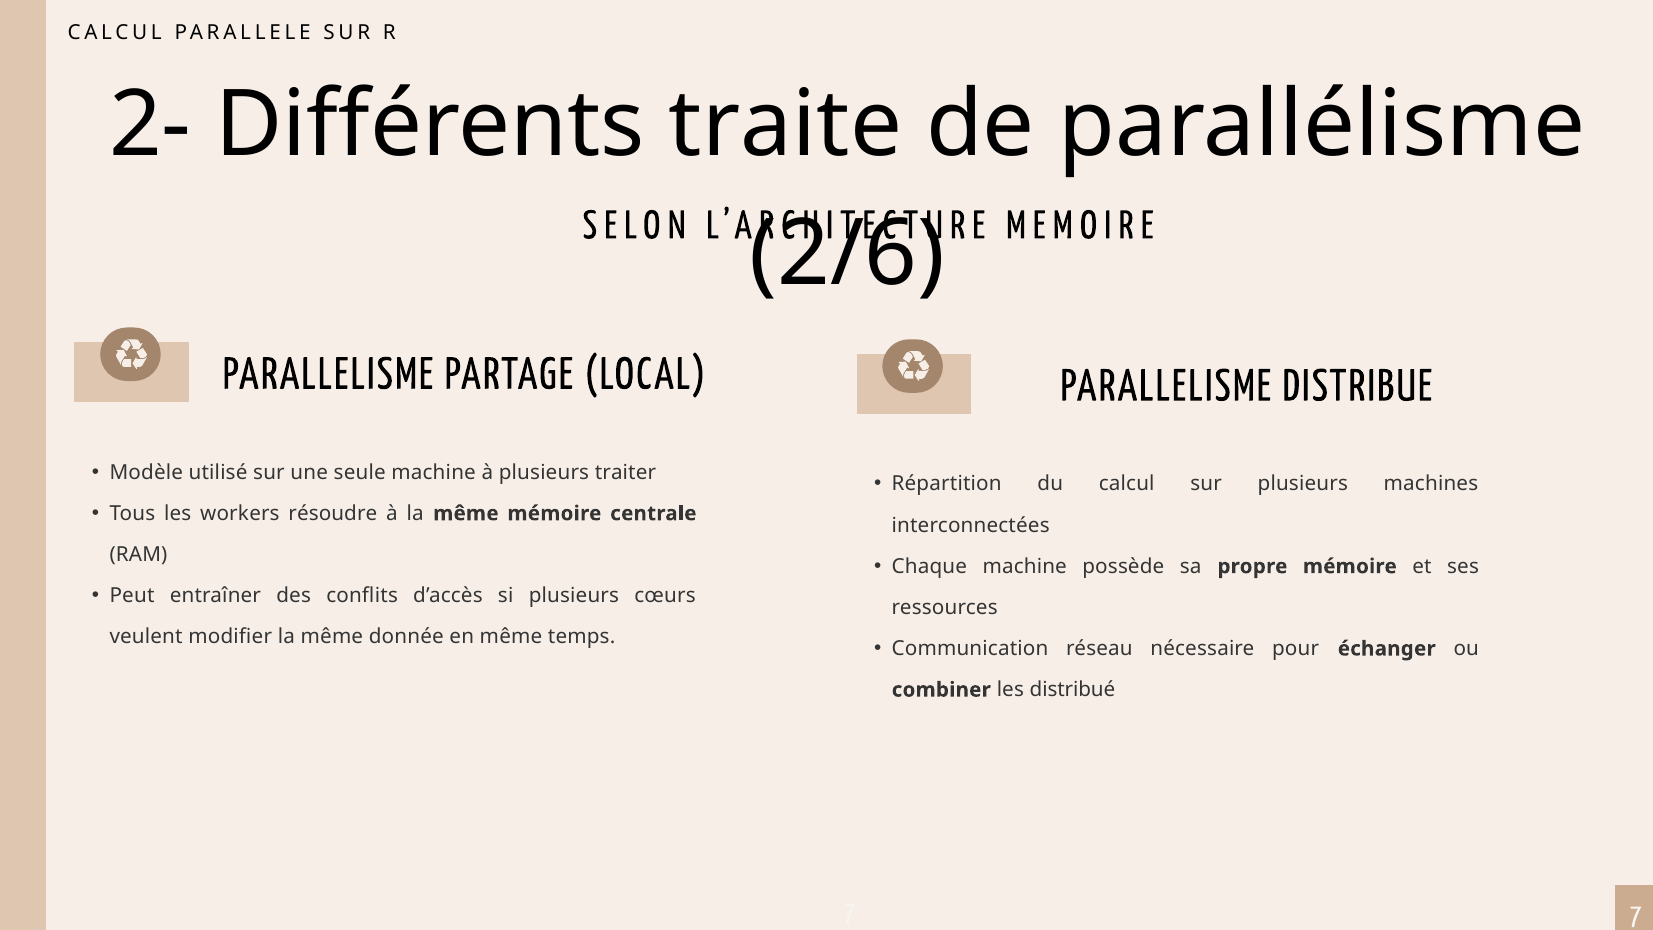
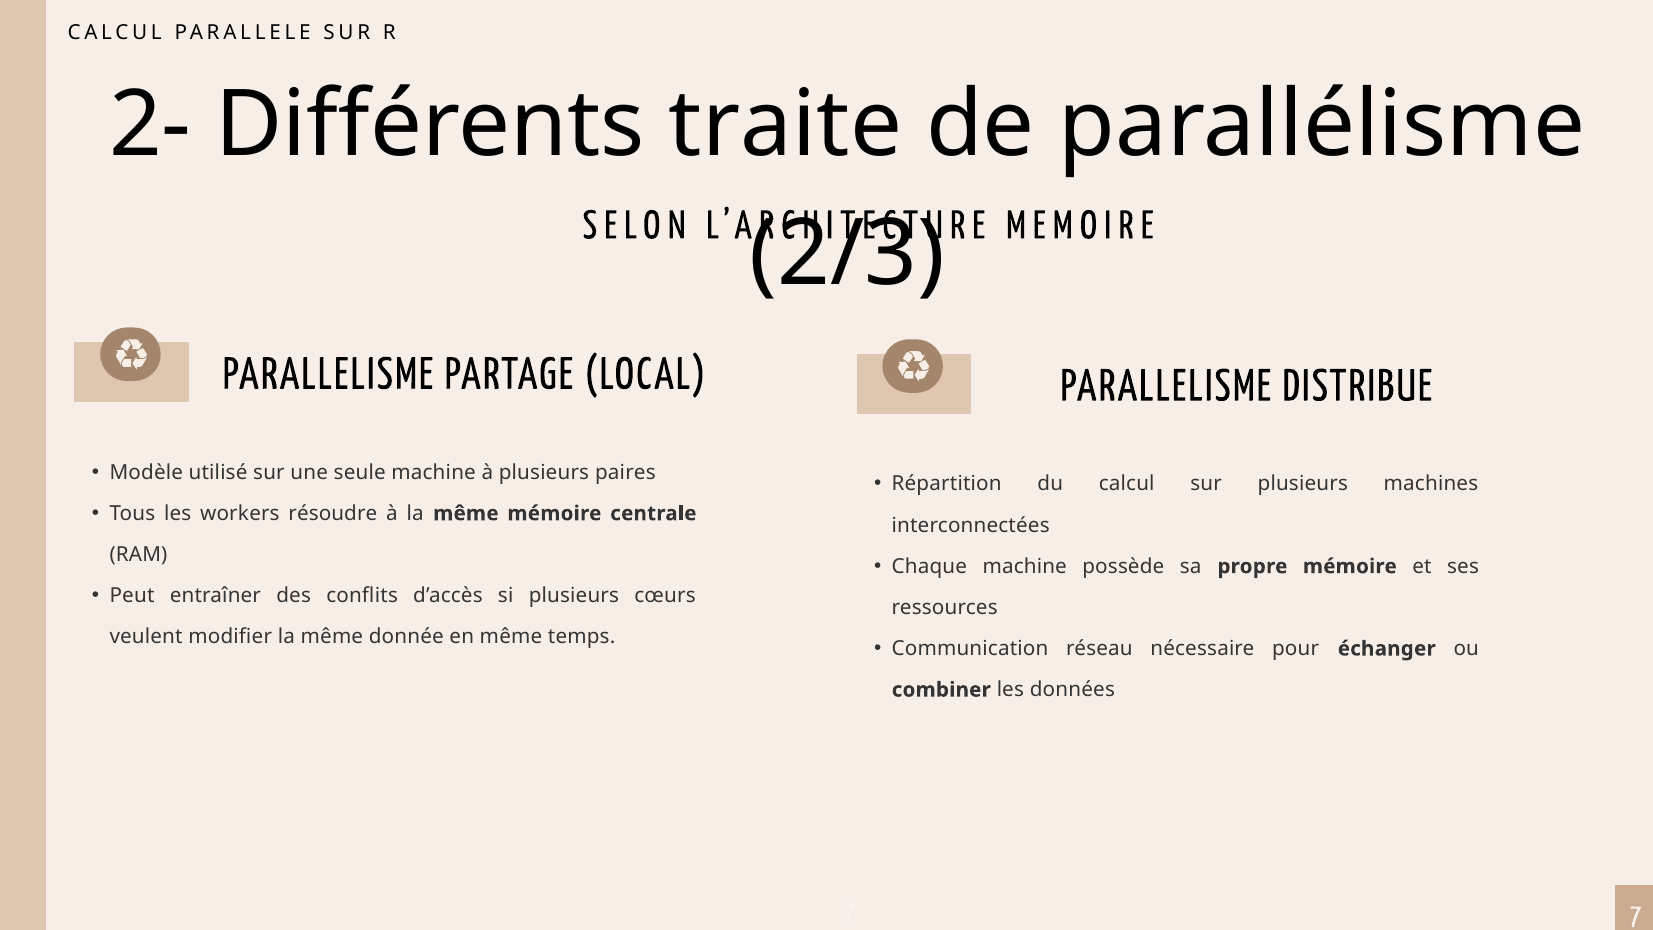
2/6: 2/6 -> 2/3
traiter: traiter -> paires
distribué: distribué -> données
